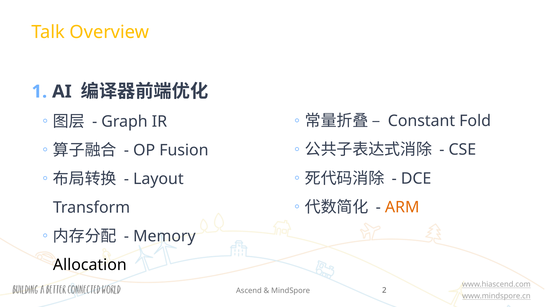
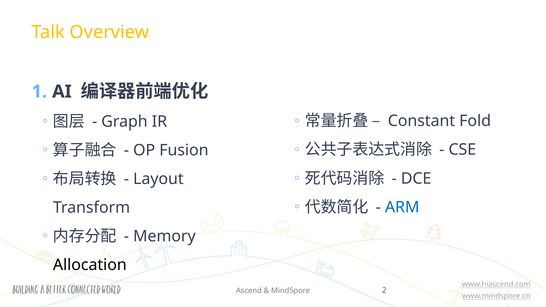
ARM colour: orange -> blue
